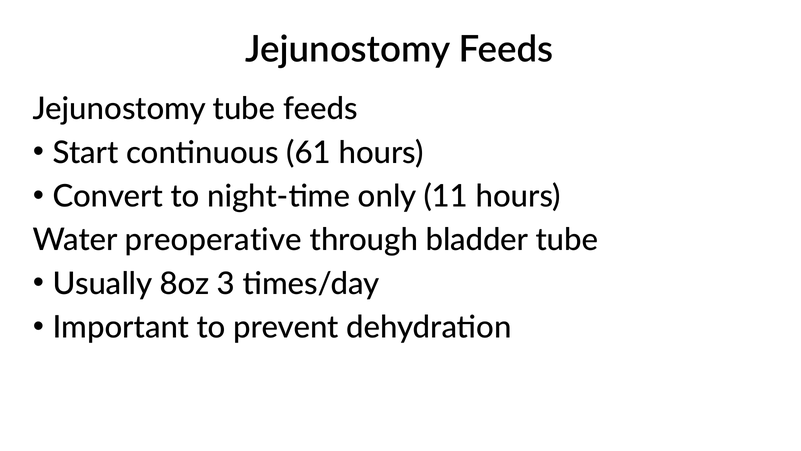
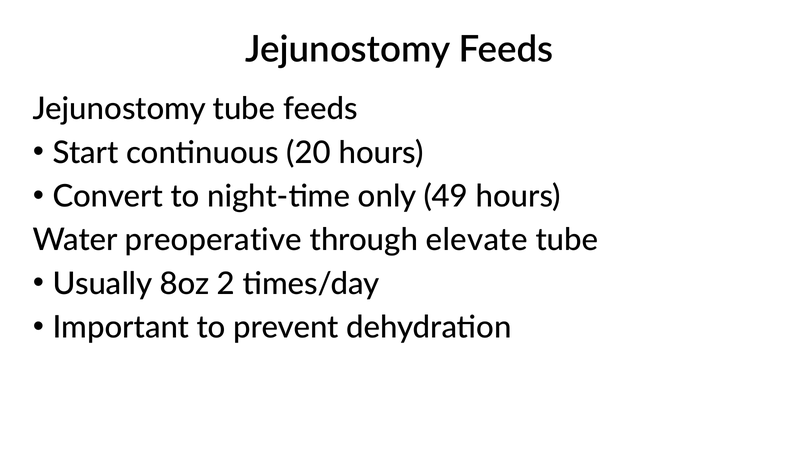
61: 61 -> 20
11: 11 -> 49
bladder: bladder -> elevate
3: 3 -> 2
